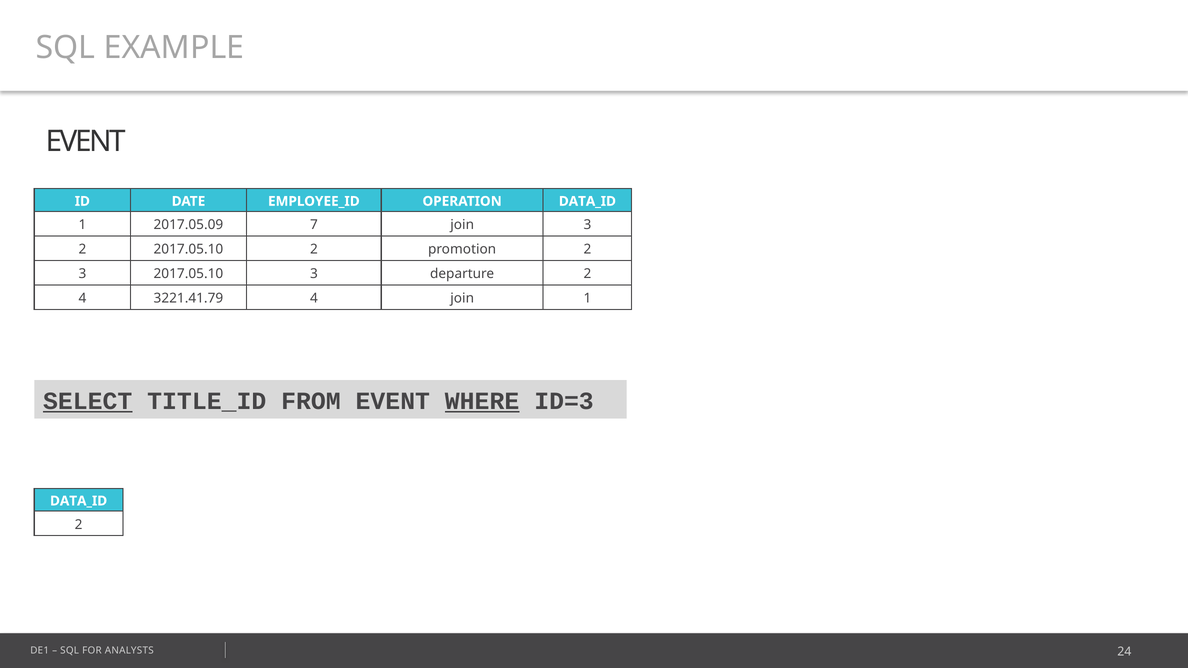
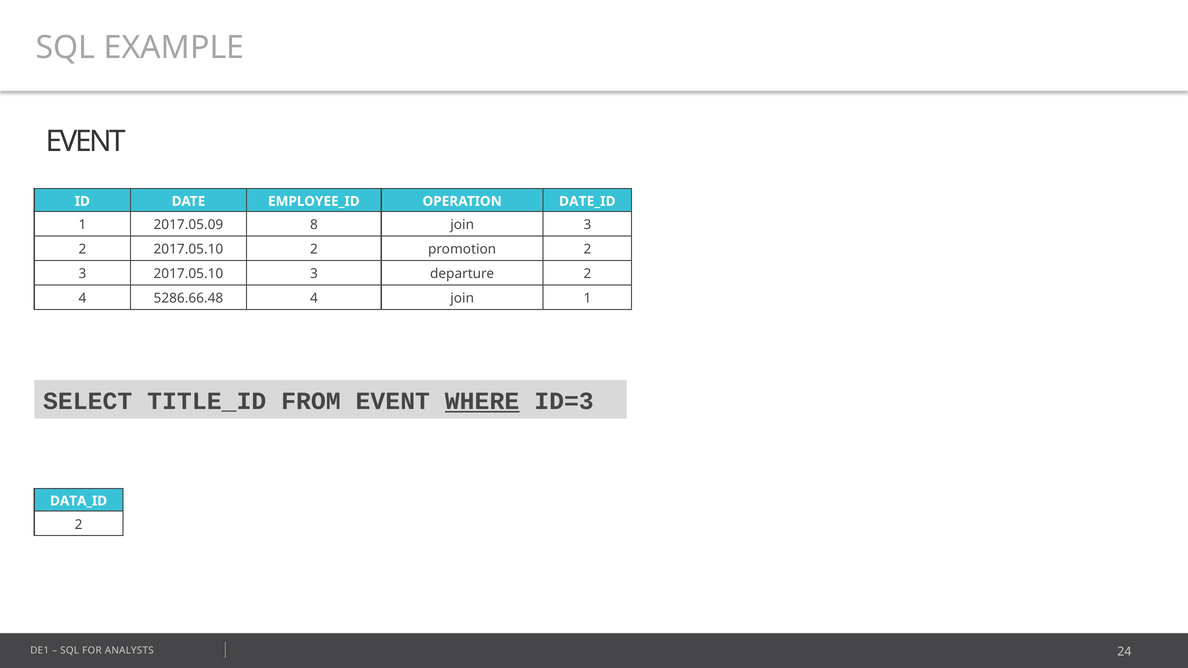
OPERATION DATA_ID: DATA_ID -> DATE_ID
7: 7 -> 8
3221.41.79: 3221.41.79 -> 5286.66.48
SELECT underline: present -> none
